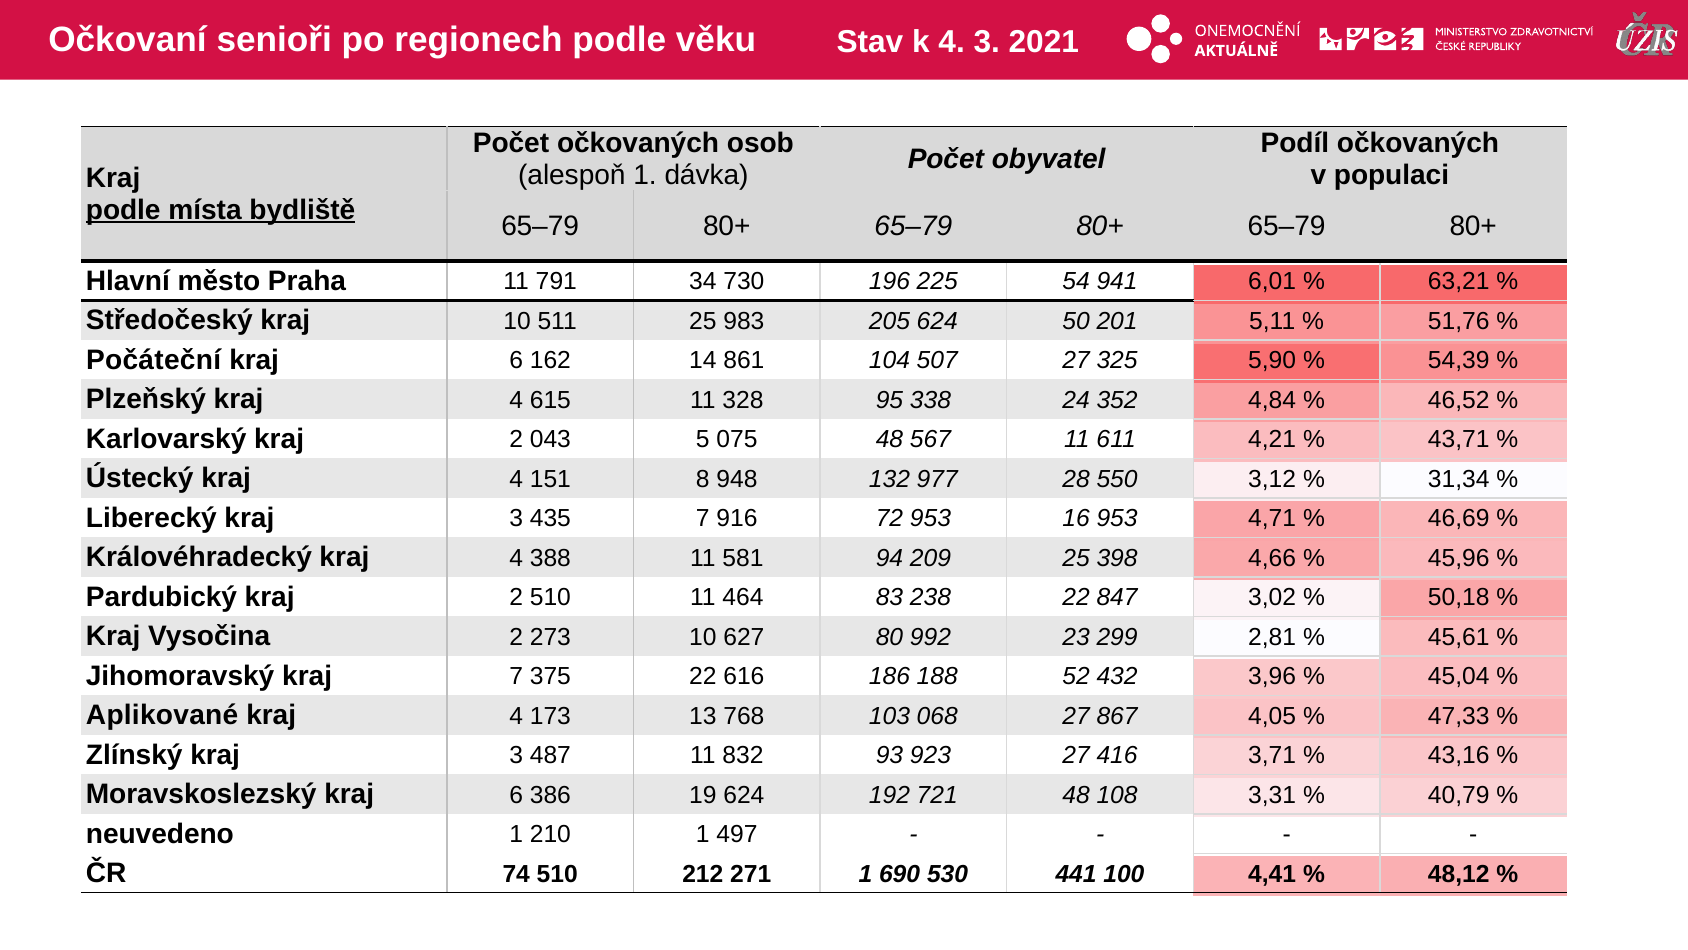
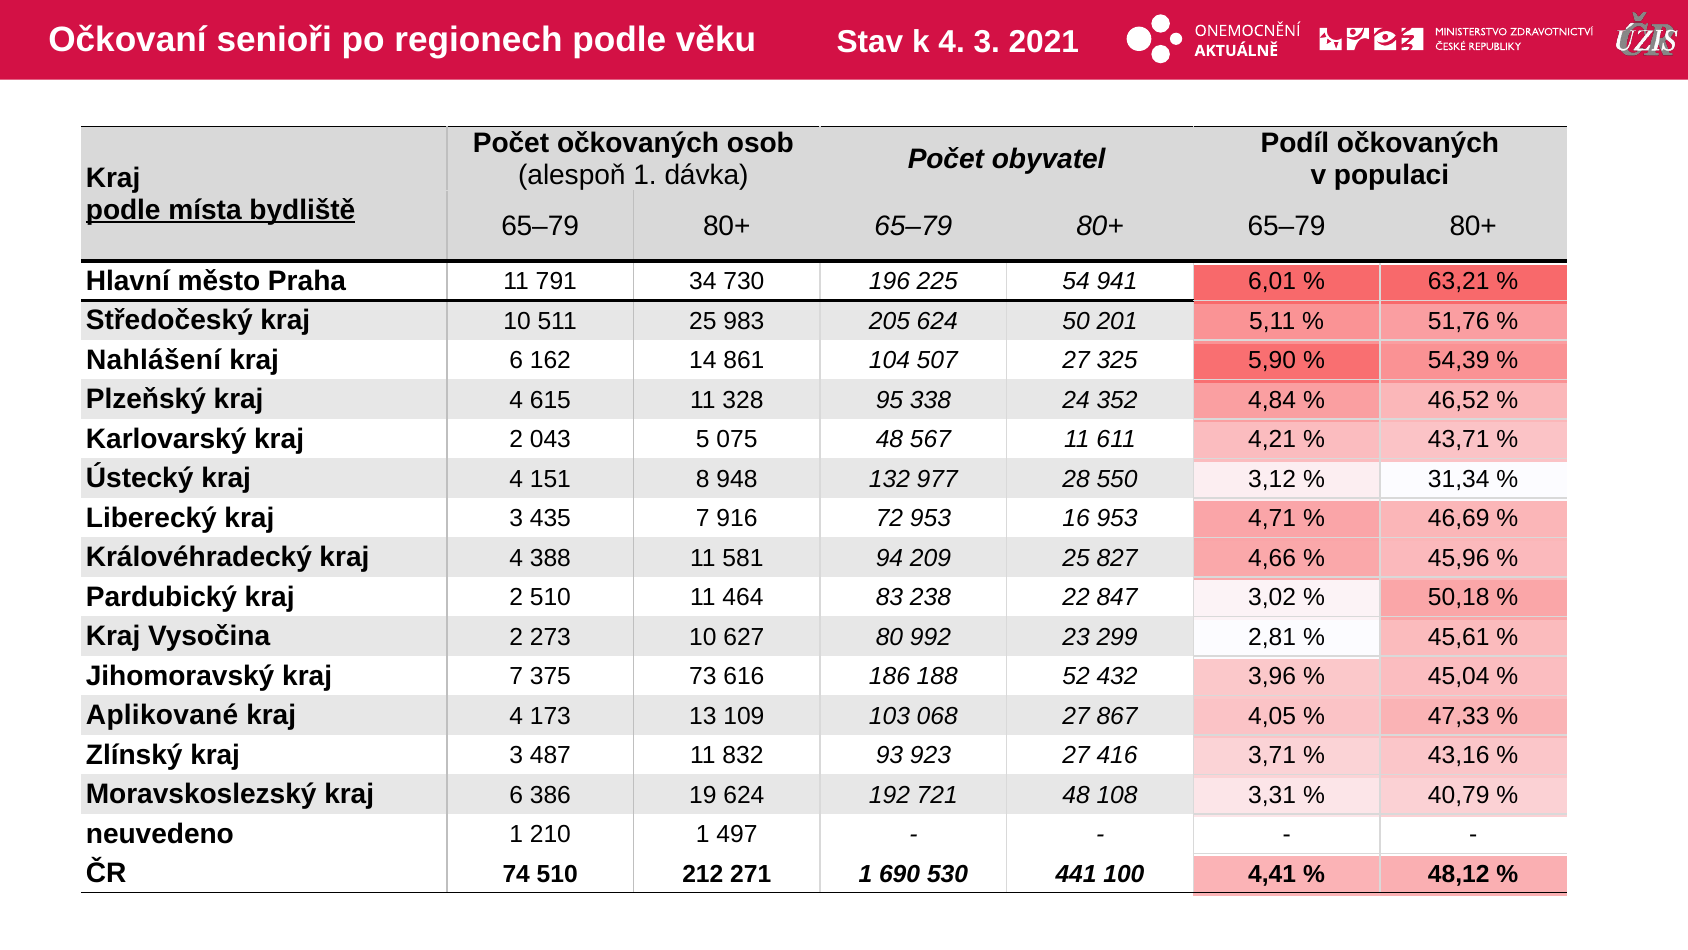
Počáteční: Počáteční -> Nahlášení
398: 398 -> 827
375 22: 22 -> 73
768: 768 -> 109
